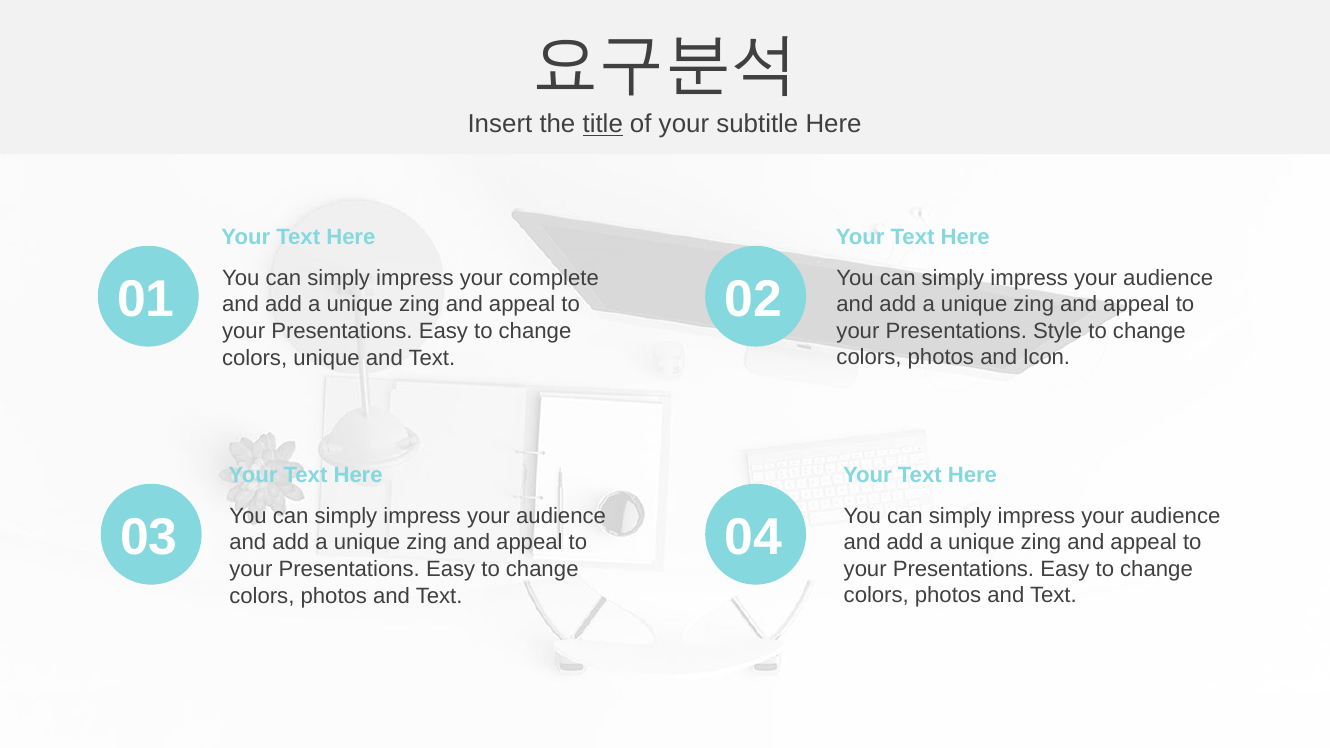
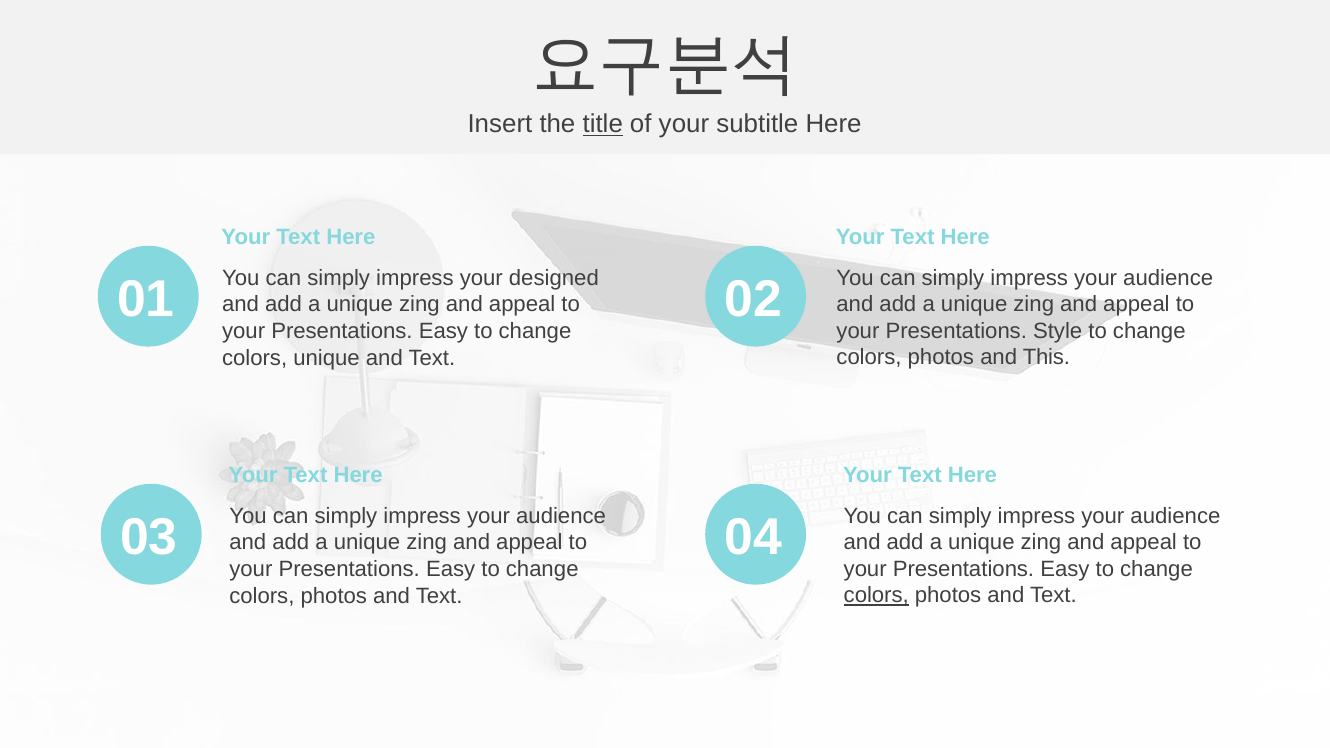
complete: complete -> designed
Icon: Icon -> This
colors at (876, 596) underline: none -> present
